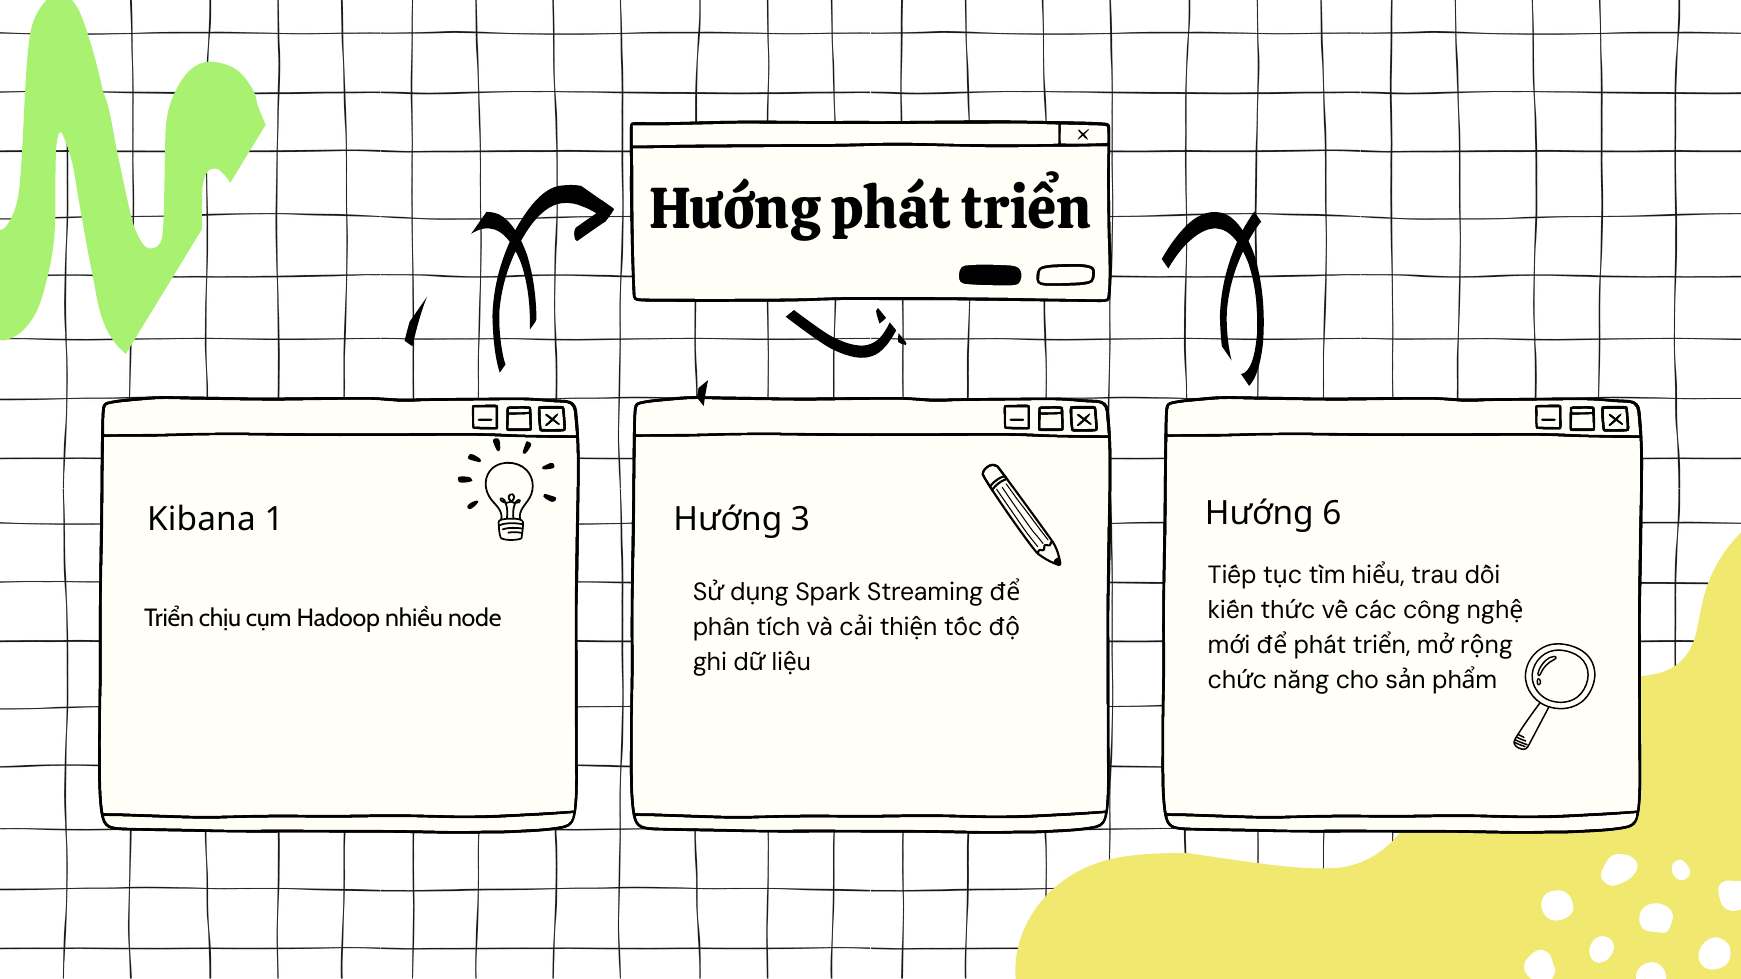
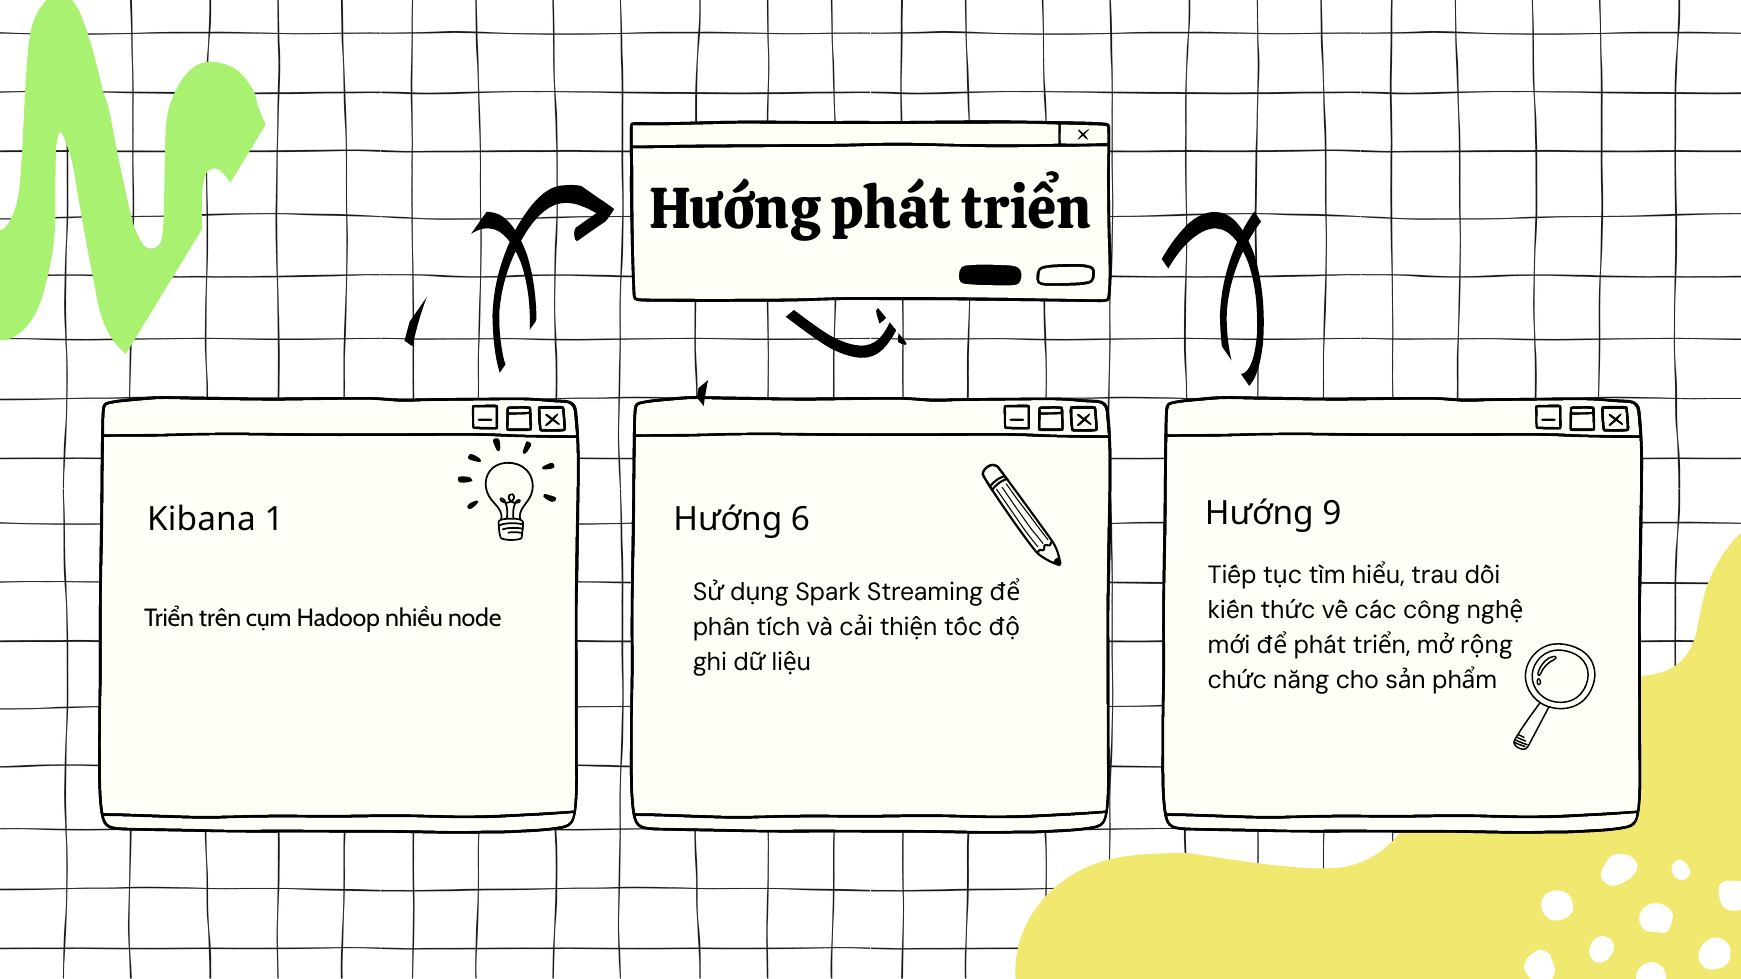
6: 6 -> 9
3: 3 -> 6
chịu: chịu -> trên
